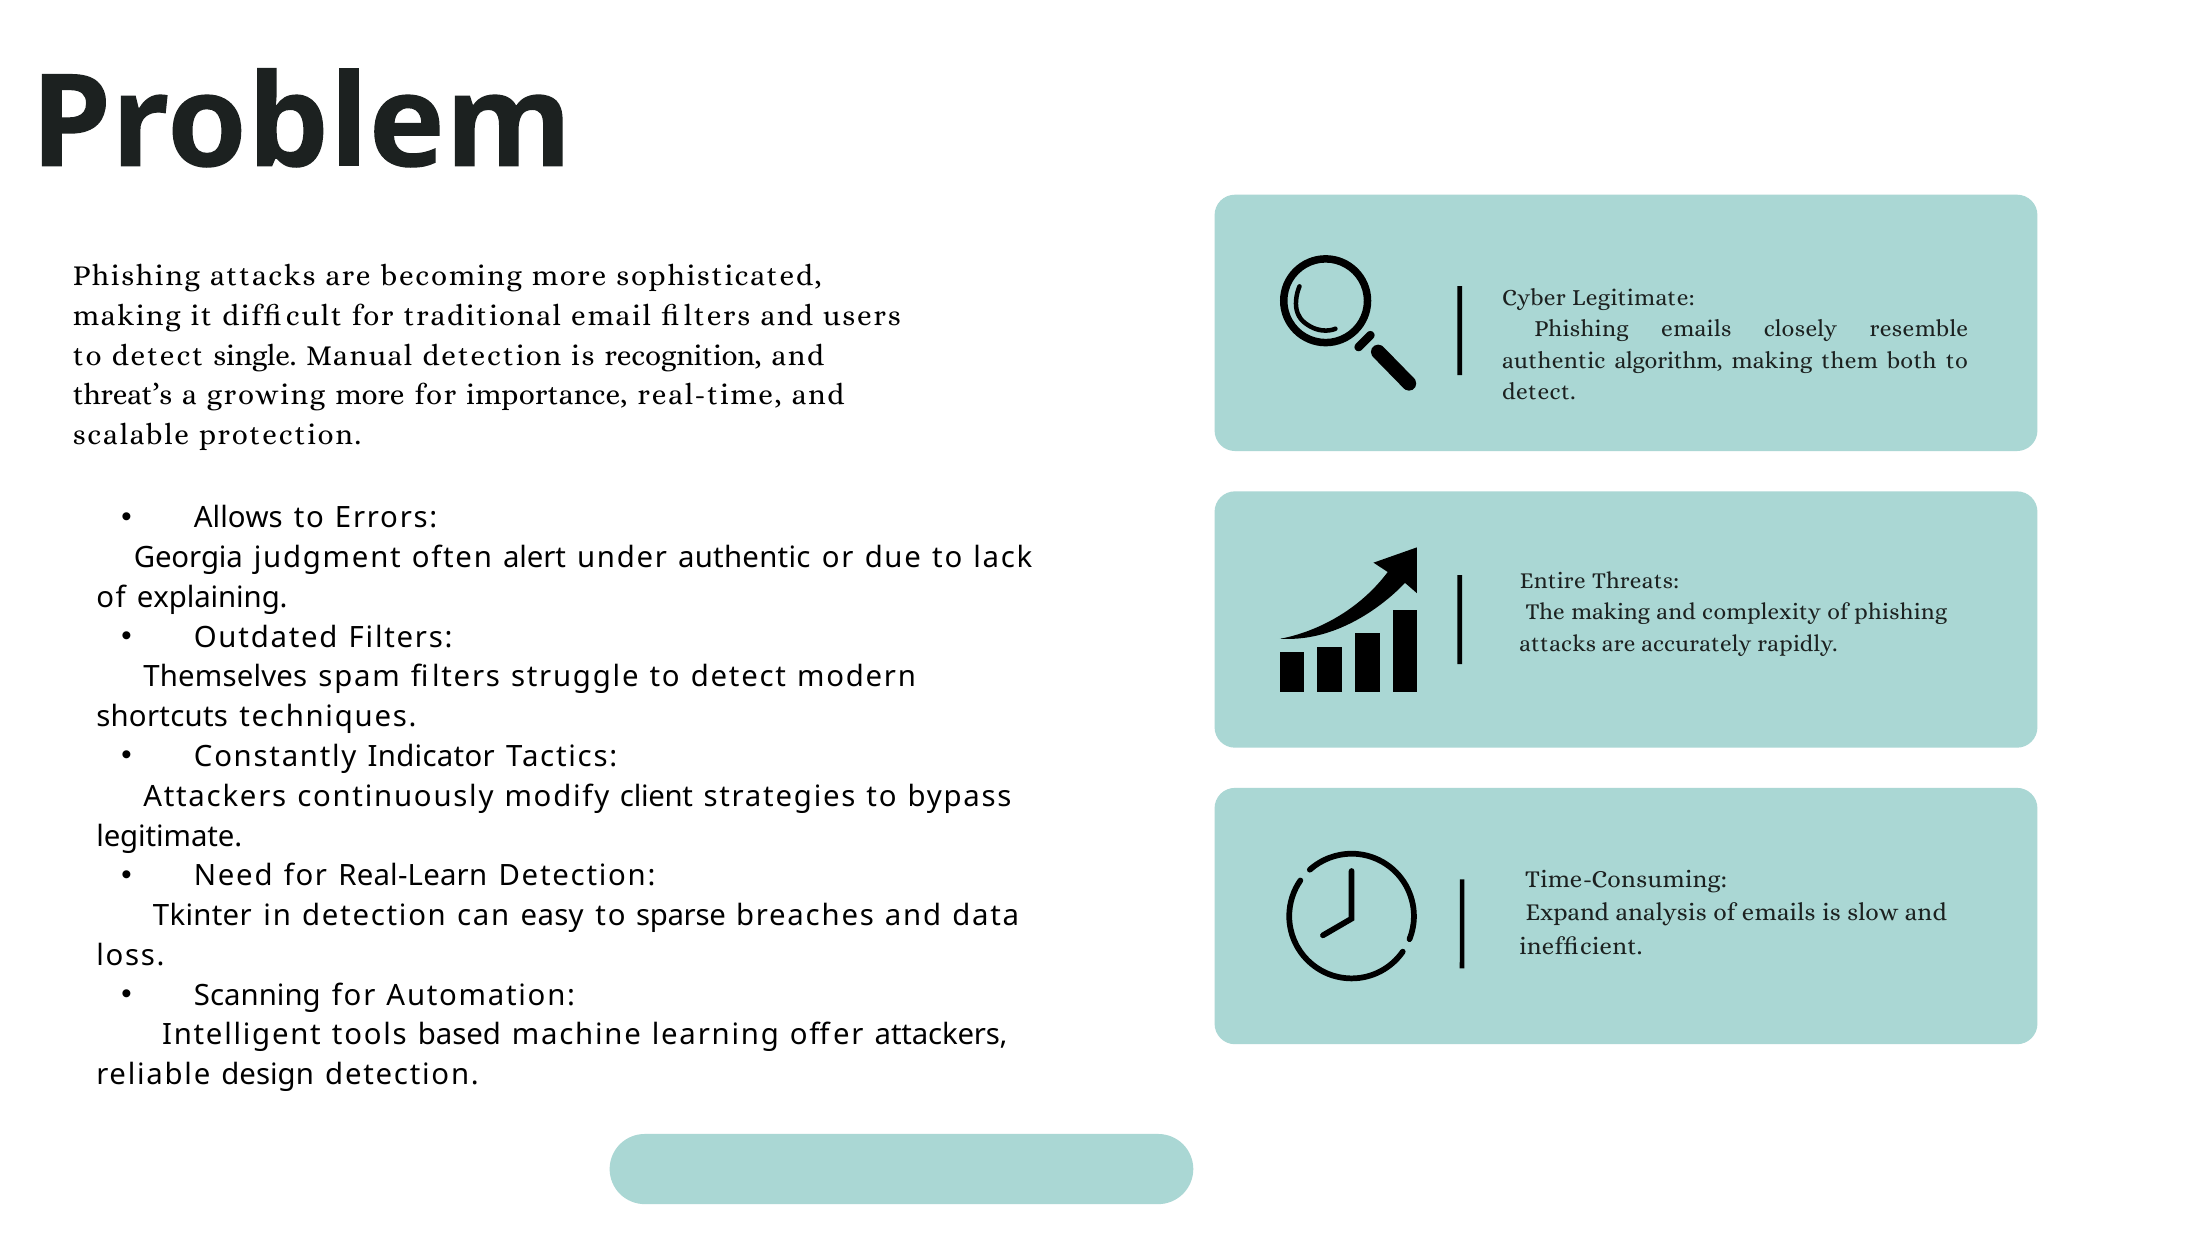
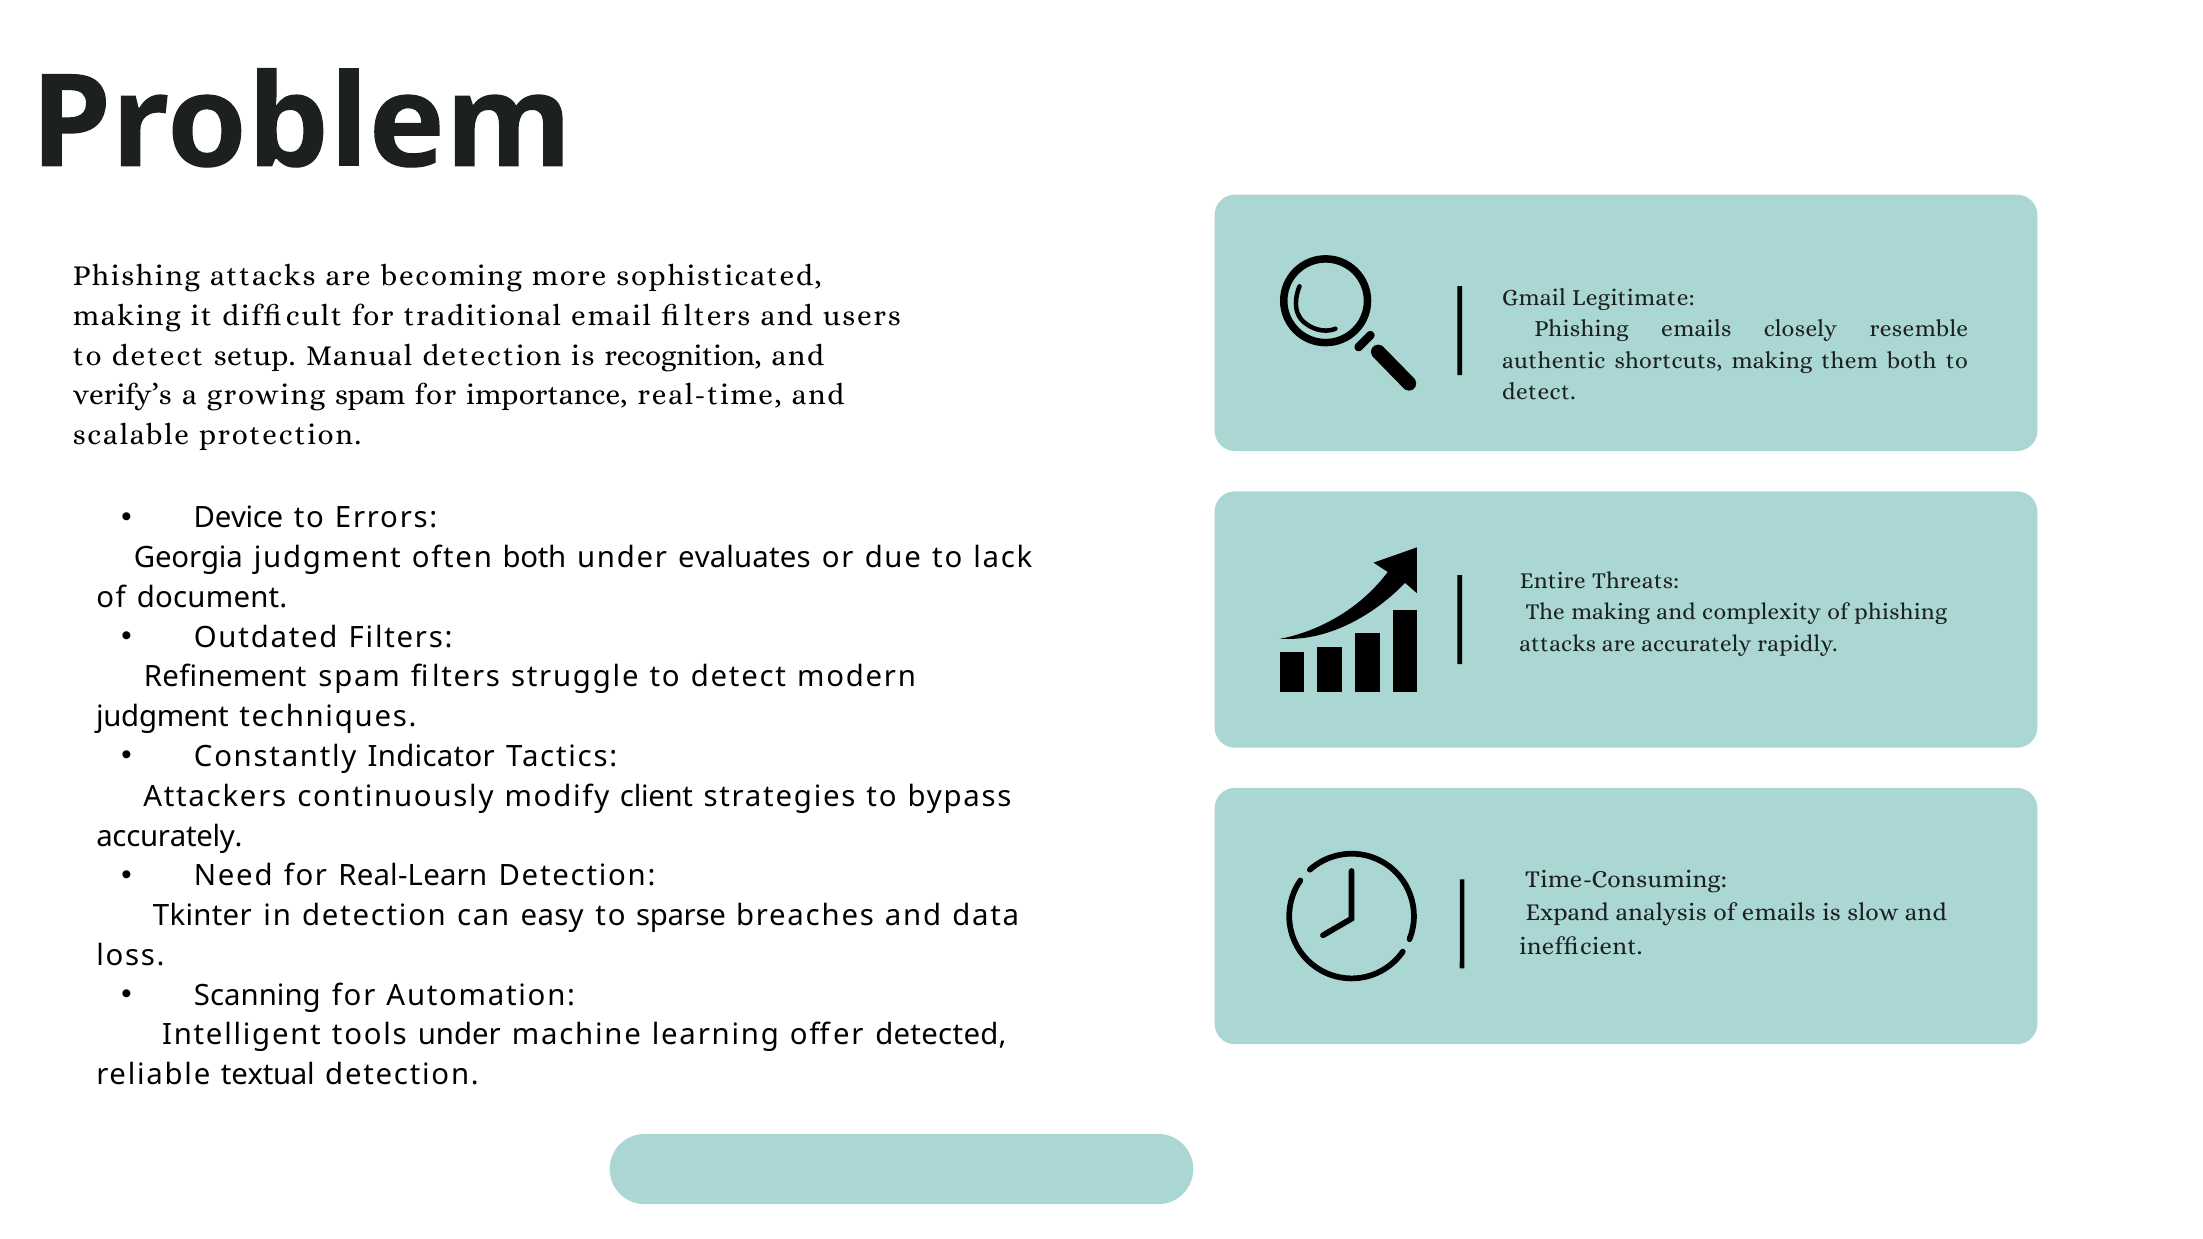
Cyber: Cyber -> Gmail
single: single -> setup
algorithm: algorithm -> shortcuts
threat’s: threat’s -> verify’s
growing more: more -> spam
Allows: Allows -> Device
often alert: alert -> both
under authentic: authentic -> evaluates
explaining: explaining -> document
Themselves: Themselves -> Refinement
shortcuts at (162, 717): shortcuts -> judgment
legitimate at (169, 836): legitimate -> accurately
tools based: based -> under
offer attackers: attackers -> detected
design: design -> textual
